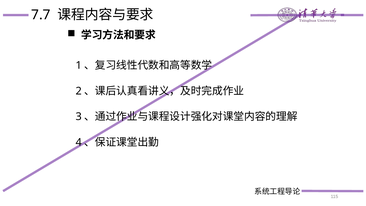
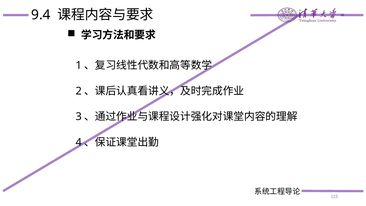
7.7: 7.7 -> 9.4
